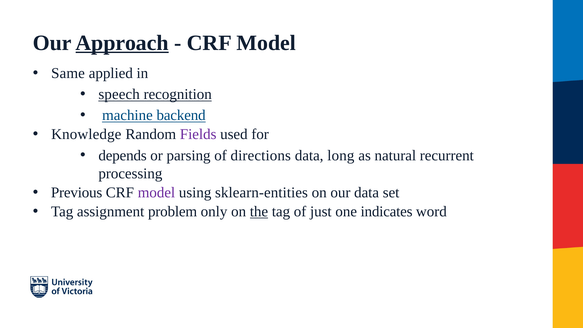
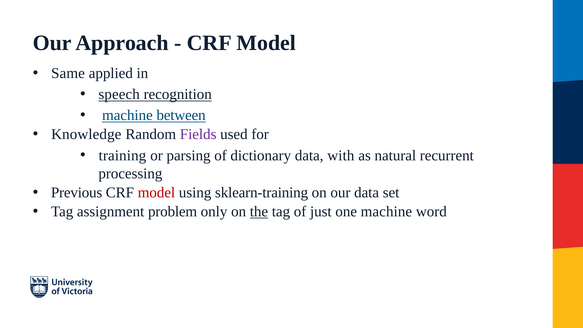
Approach underline: present -> none
backend: backend -> between
depends: depends -> training
directions: directions -> dictionary
long: long -> with
model at (156, 192) colour: purple -> red
sklearn-entities: sklearn-entities -> sklearn-training
one indicates: indicates -> machine
